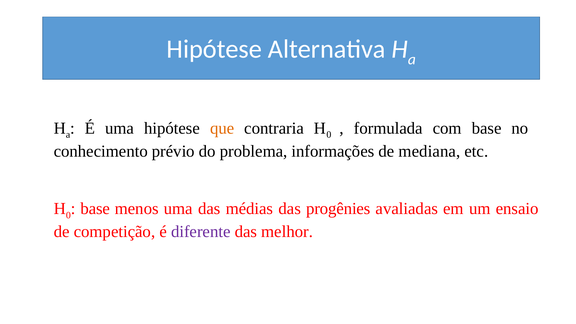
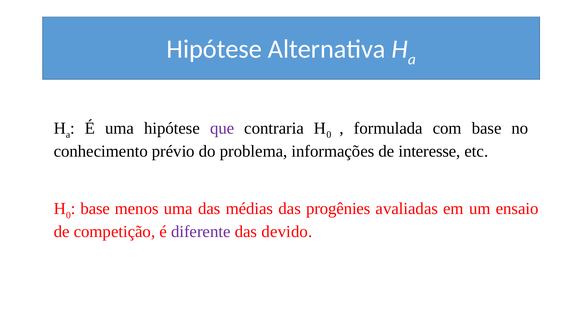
que colour: orange -> purple
mediana: mediana -> interesse
melhor: melhor -> devido
